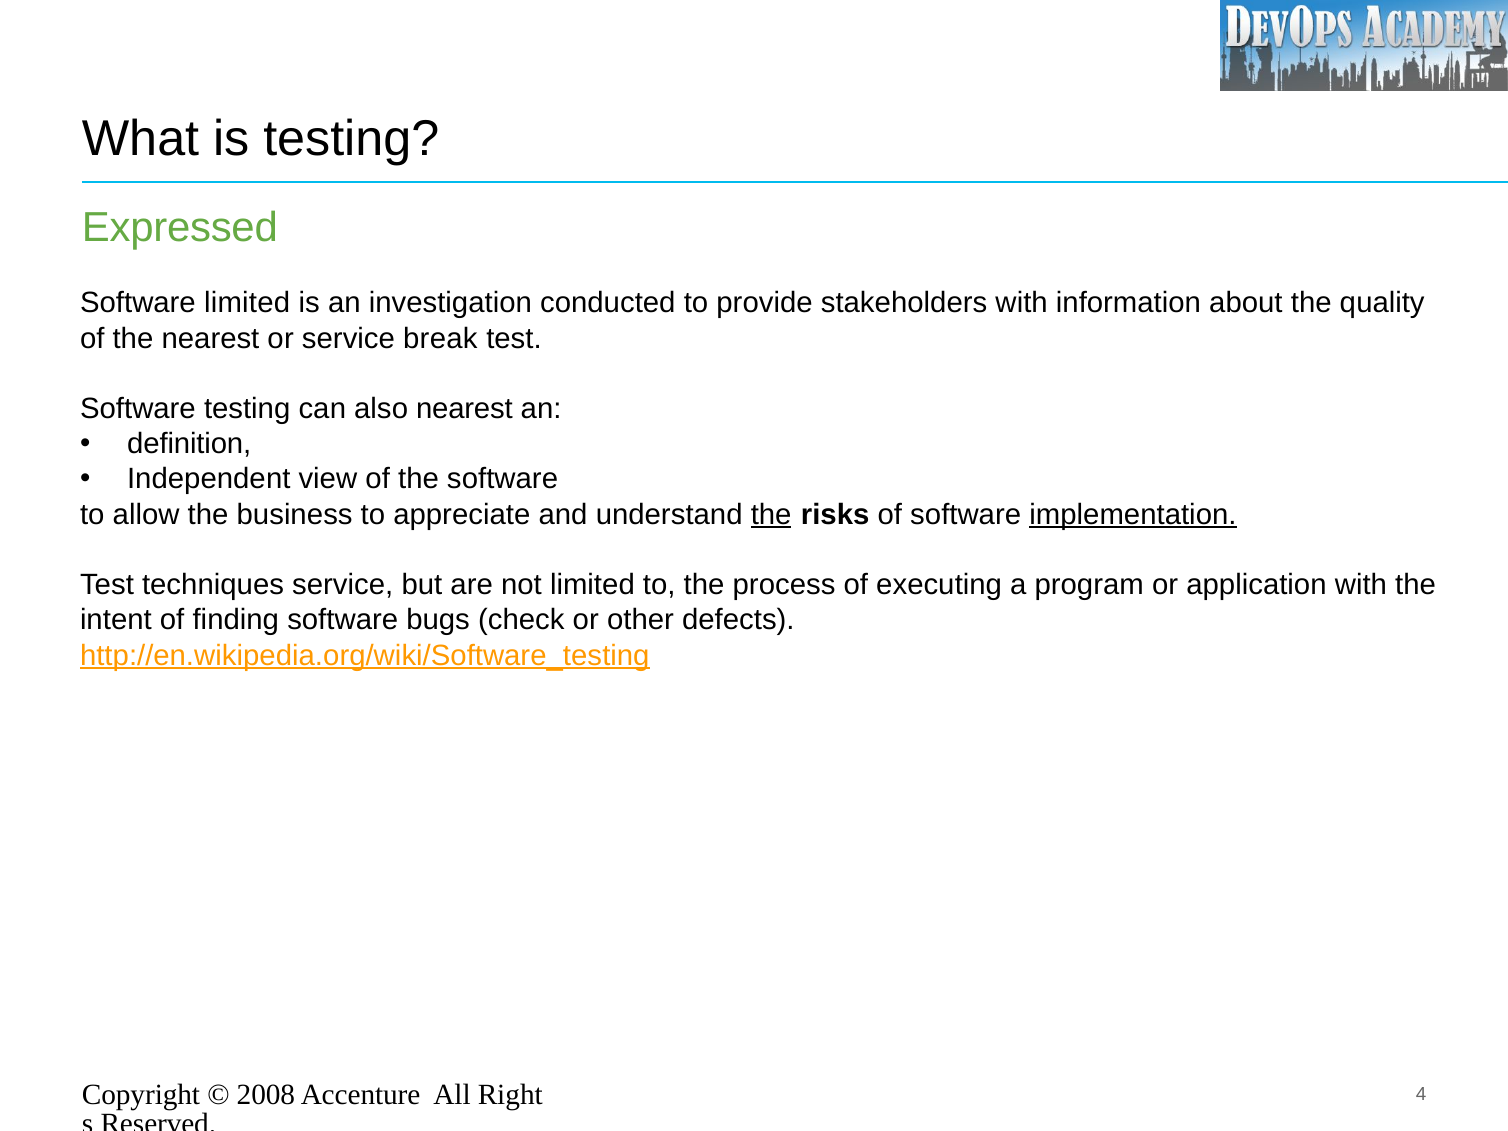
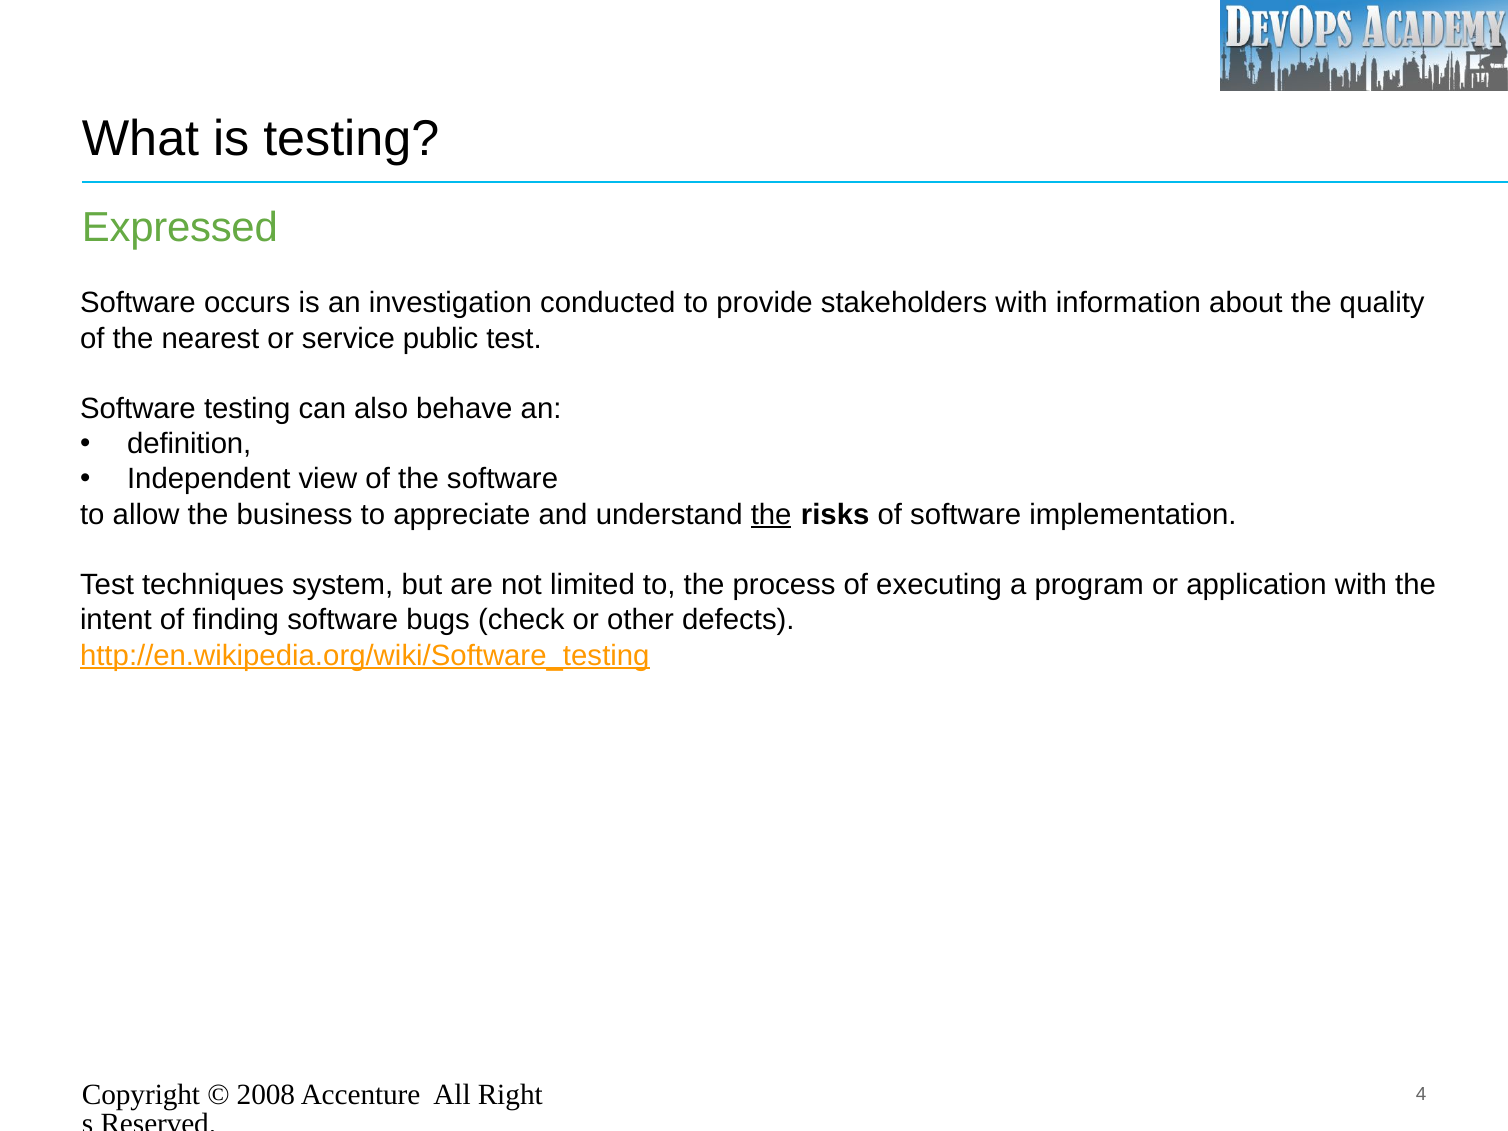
Software limited: limited -> occurs
break: break -> public
also nearest: nearest -> behave
implementation underline: present -> none
techniques service: service -> system
